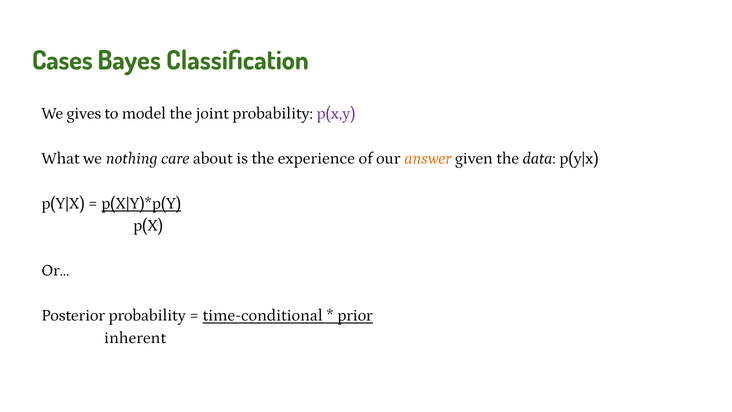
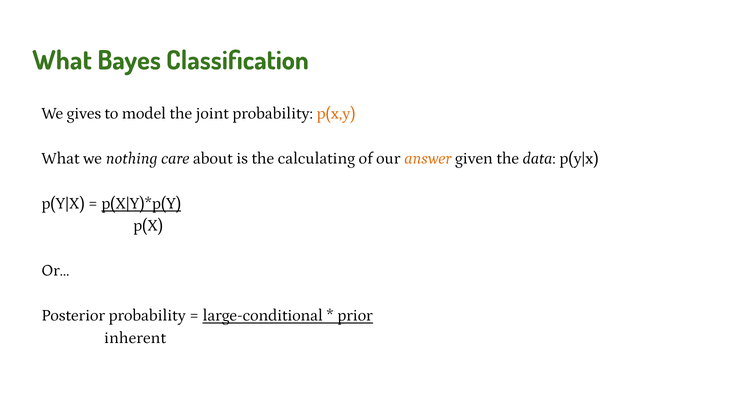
Cases at (62, 61): Cases -> What
p(x,y colour: purple -> orange
experience: experience -> calculating
time-conditional: time-conditional -> large-conditional
